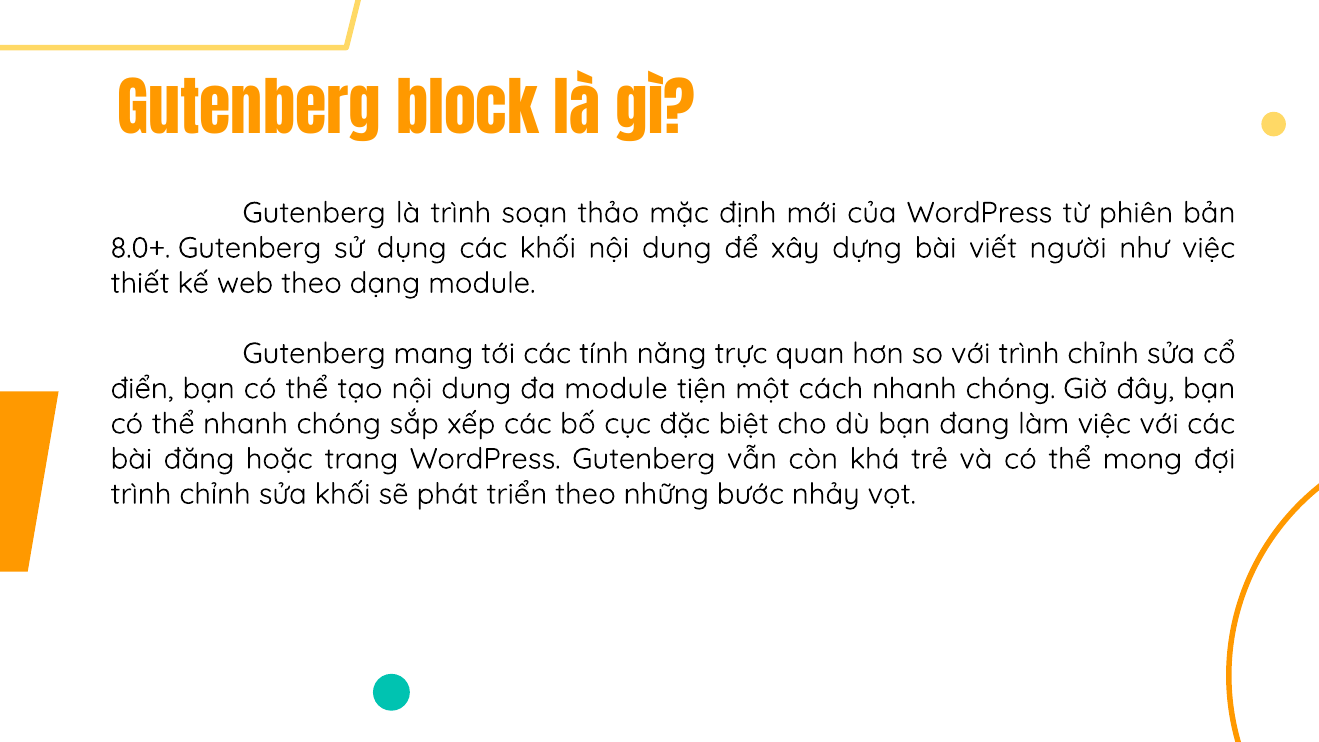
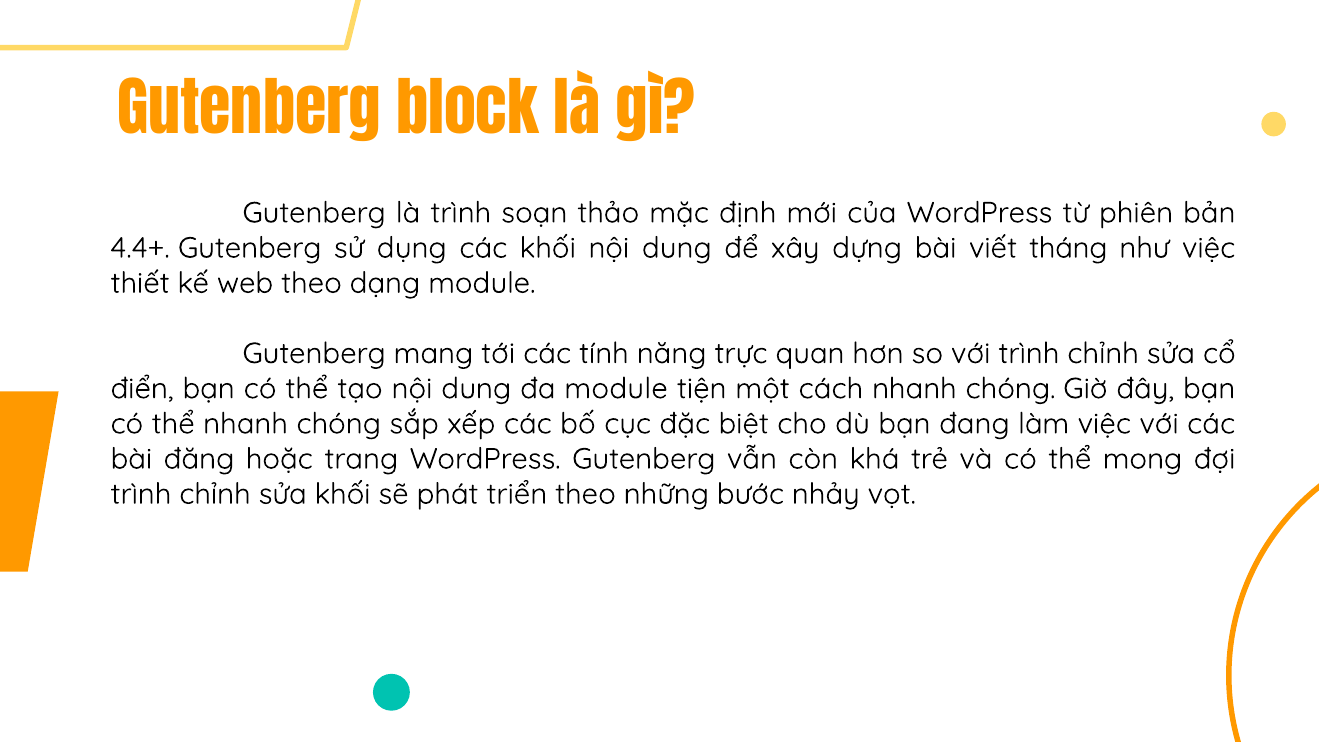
8.0+: 8.0+ -> 4.4+
người: người -> tháng
